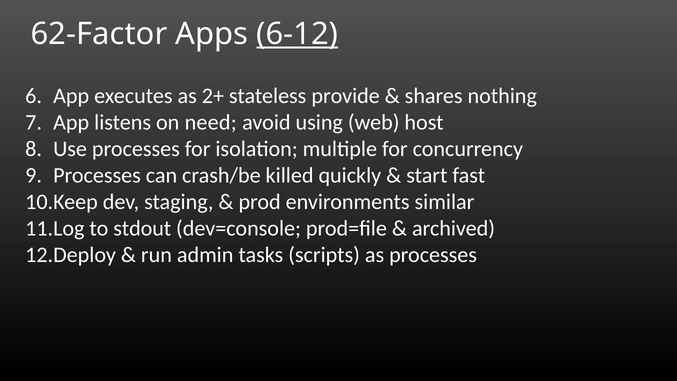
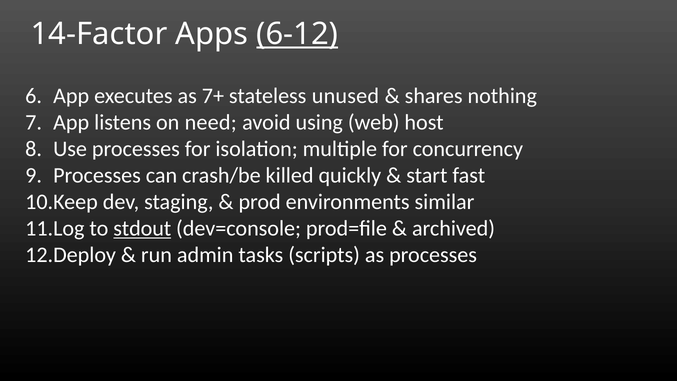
62-Factor: 62-Factor -> 14-Factor
2+: 2+ -> 7+
provide: provide -> unused
stdout underline: none -> present
